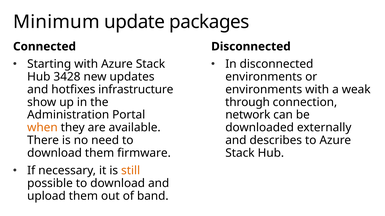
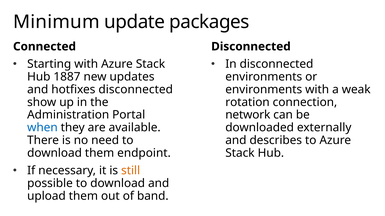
3428: 3428 -> 1887
hotfixes infrastructure: infrastructure -> disconnected
through: through -> rotation
when colour: orange -> blue
firmware: firmware -> endpoint
